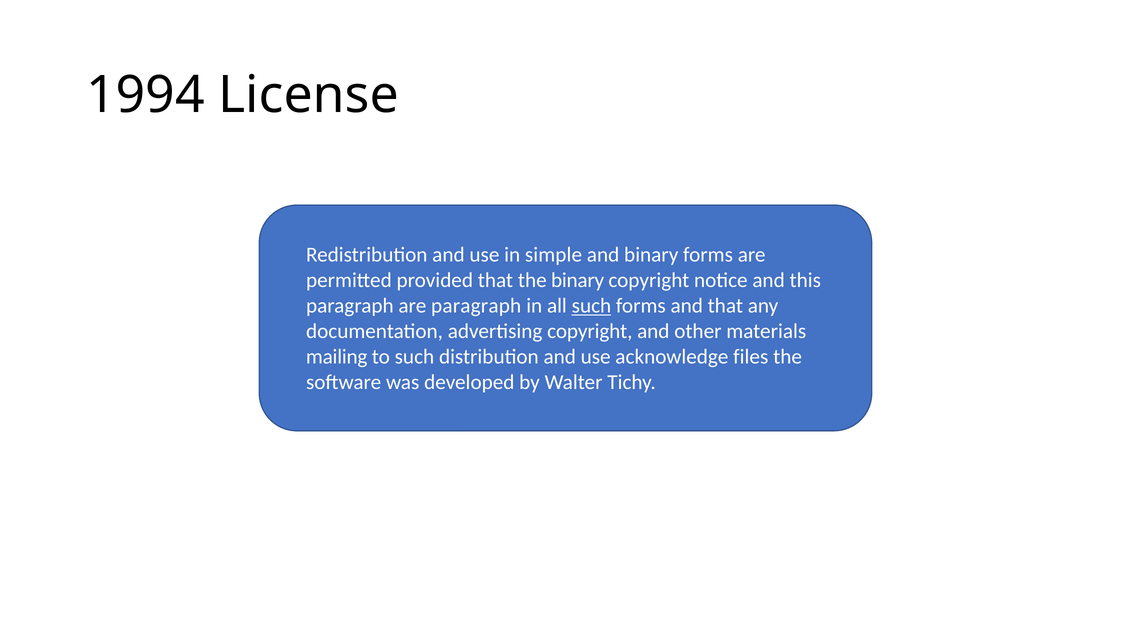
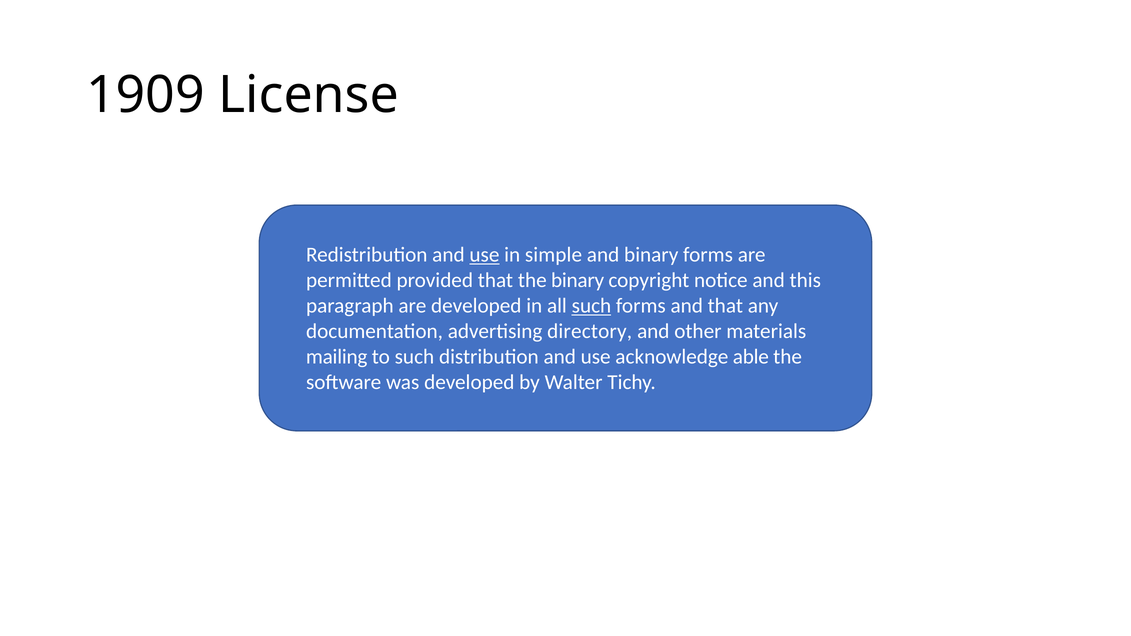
1994: 1994 -> 1909
use at (484, 255) underline: none -> present
are paragraph: paragraph -> developed
advertising copyright: copyright -> directory
files: files -> able
